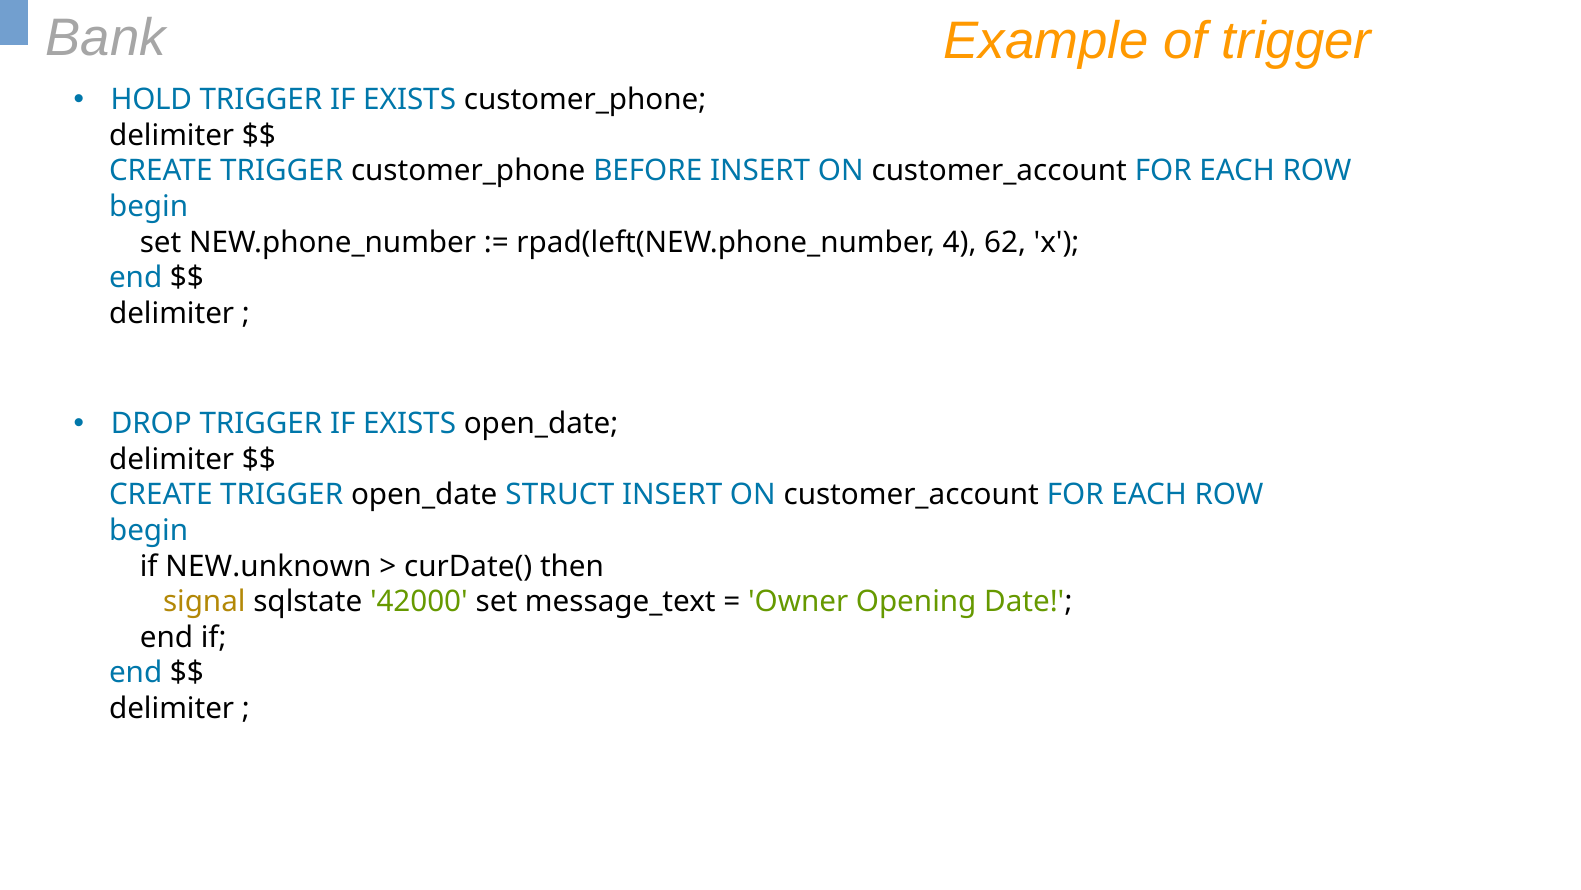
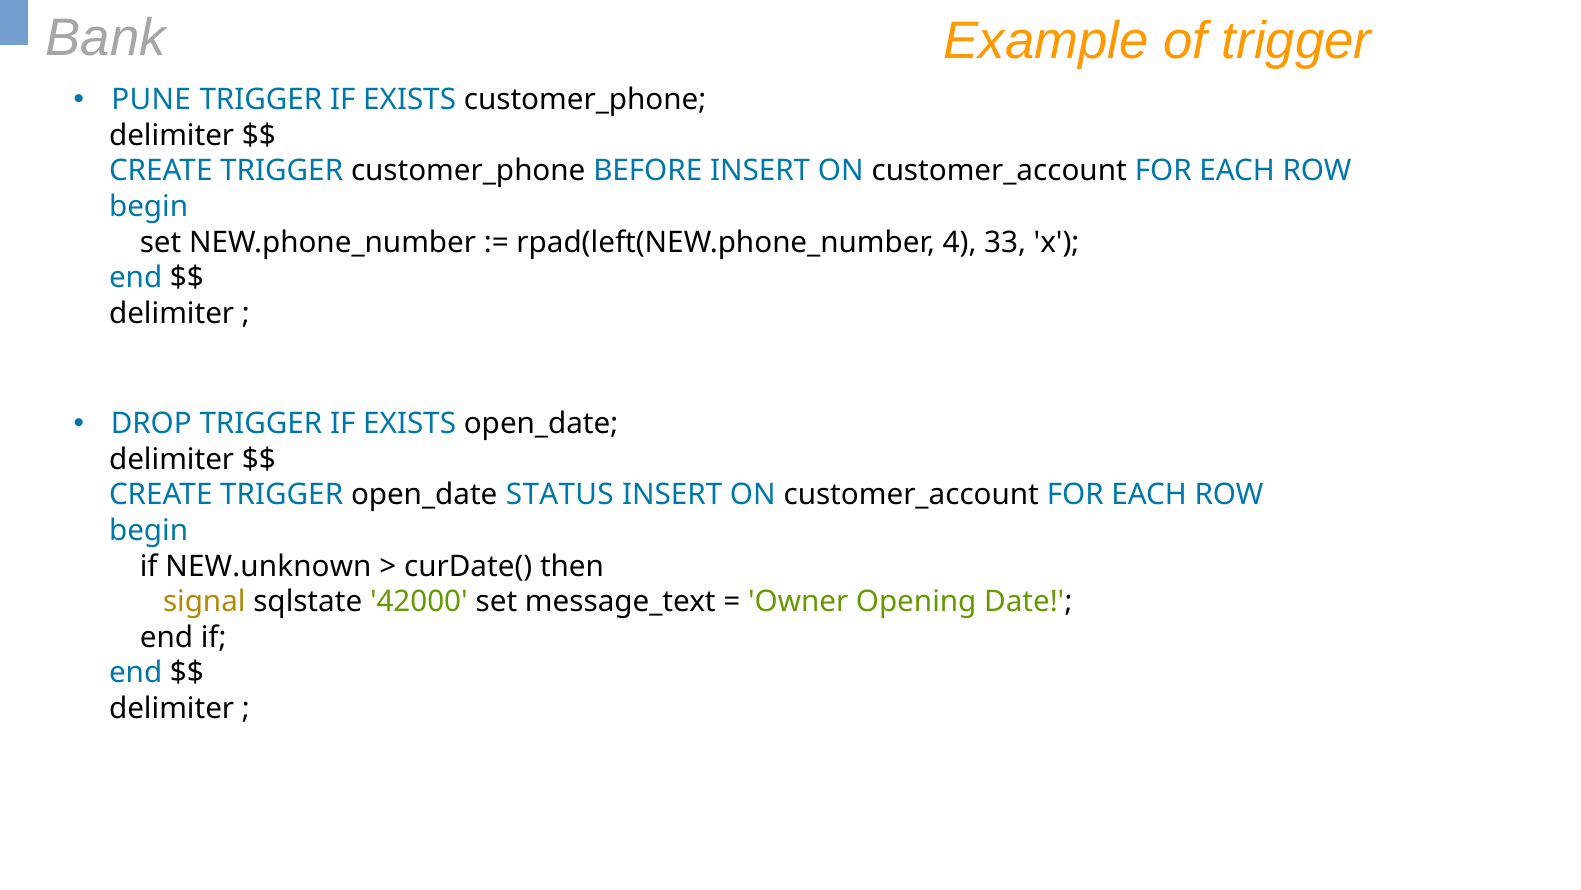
HOLD: HOLD -> PUNE
62: 62 -> 33
STRUCT: STRUCT -> STATUS
